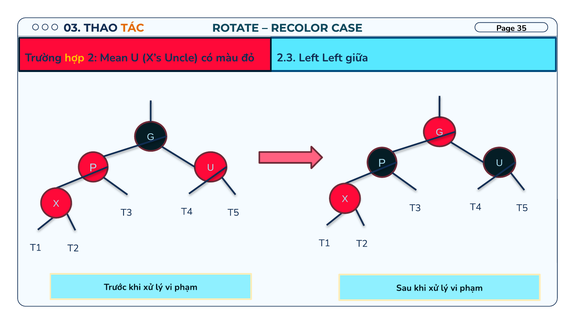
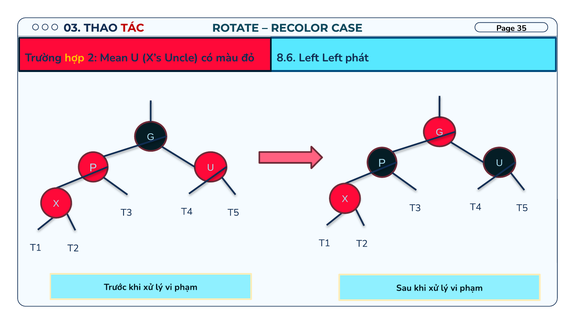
TÁC colour: orange -> red
2.3: 2.3 -> 8.6
giữa: giữa -> phát
